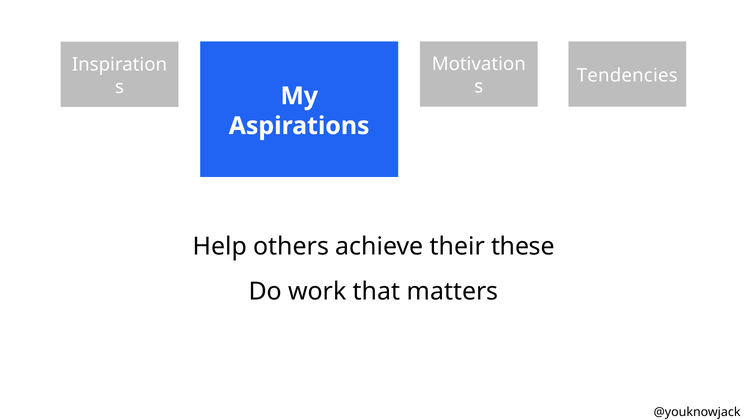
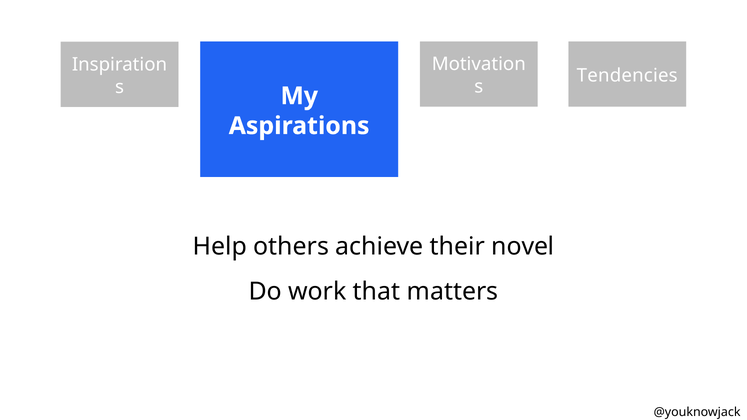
these: these -> novel
